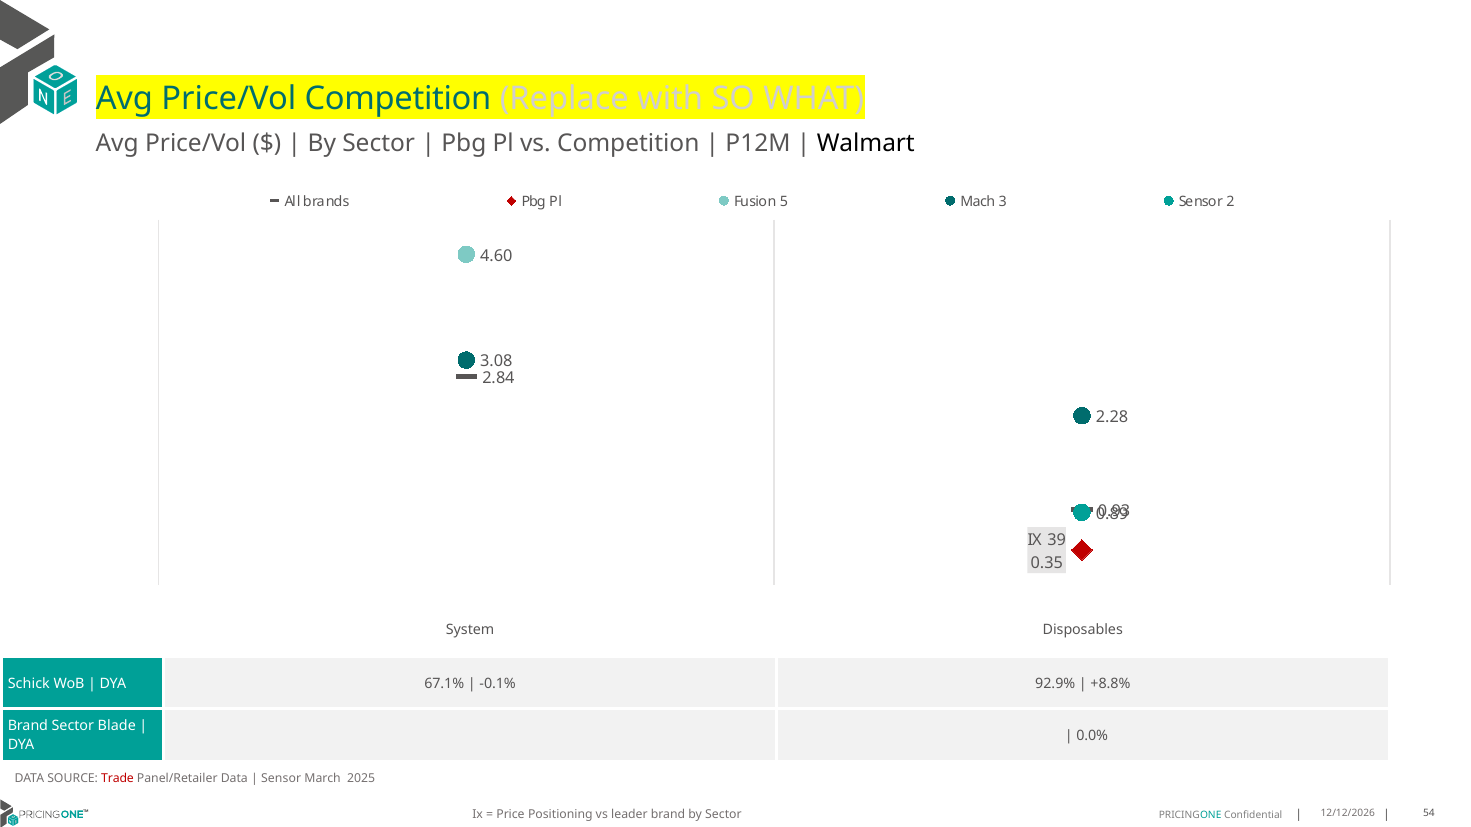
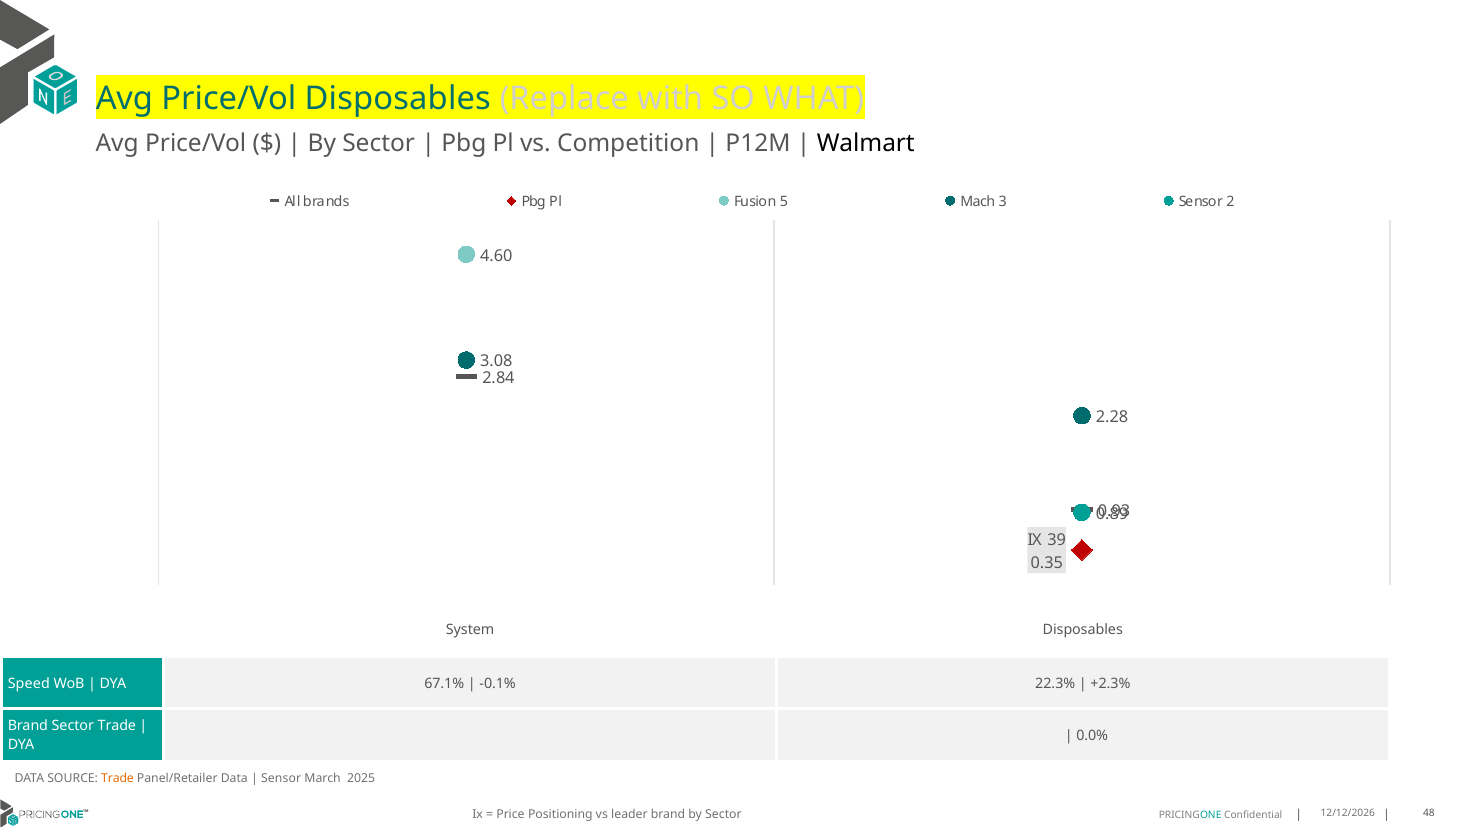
Price/Vol Competition: Competition -> Disposables
Schick: Schick -> Speed
92.9%: 92.9% -> 22.3%
+8.8%: +8.8% -> +2.3%
Sector Blade: Blade -> Trade
Trade at (118, 779) colour: red -> orange
54: 54 -> 48
